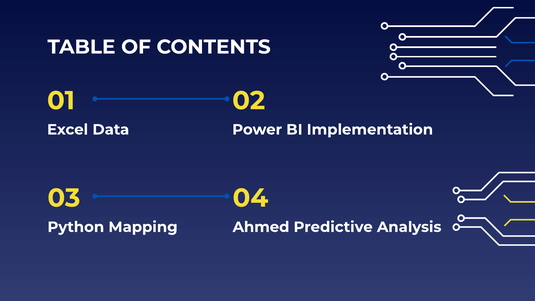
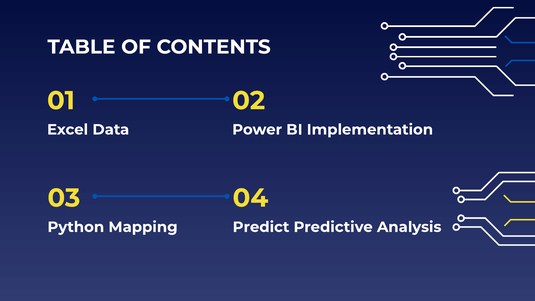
Ahmed: Ahmed -> Predict
